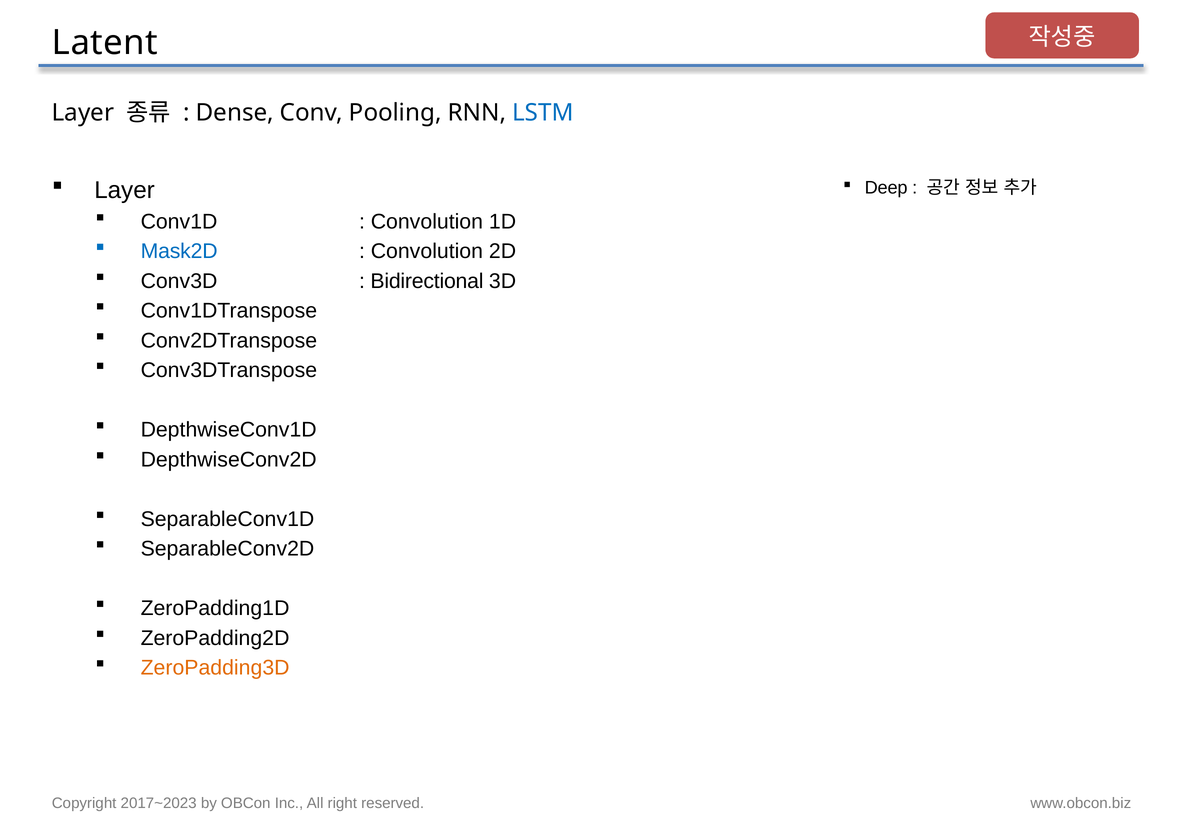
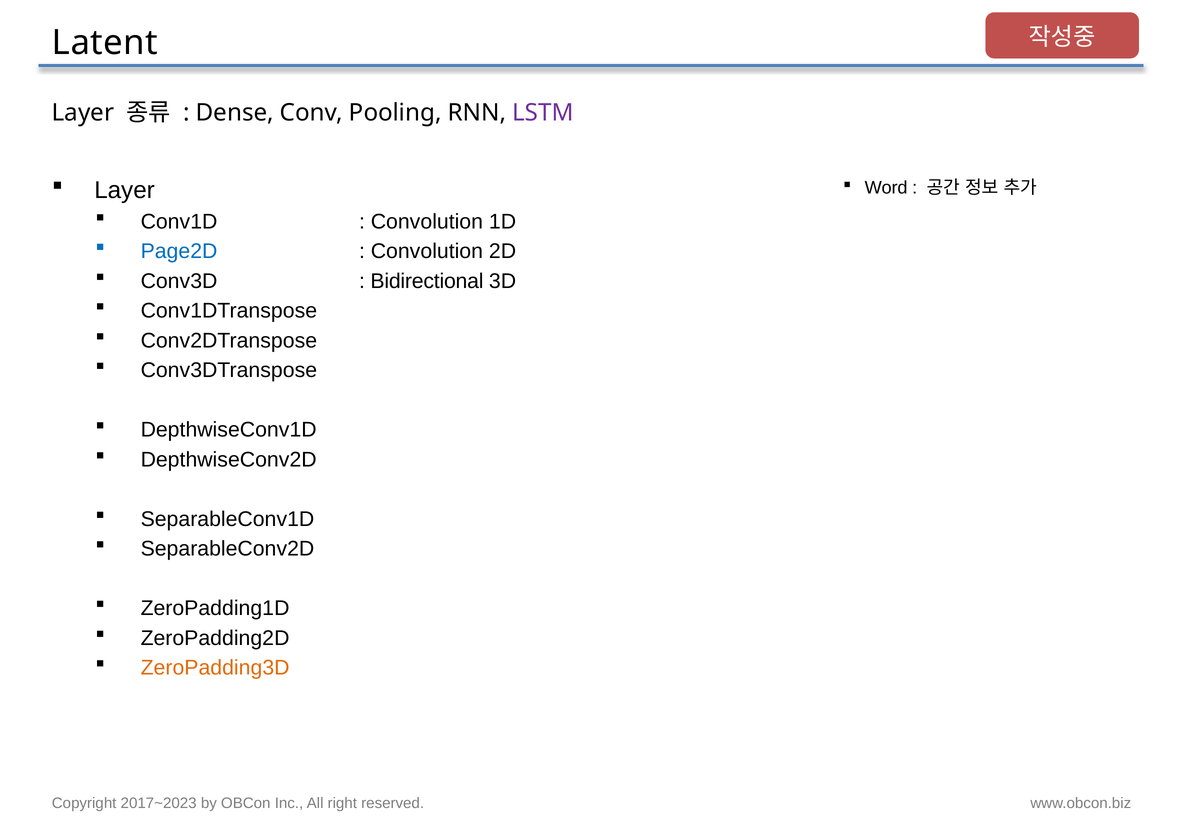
LSTM colour: blue -> purple
Deep: Deep -> Word
Mask2D: Mask2D -> Page2D
